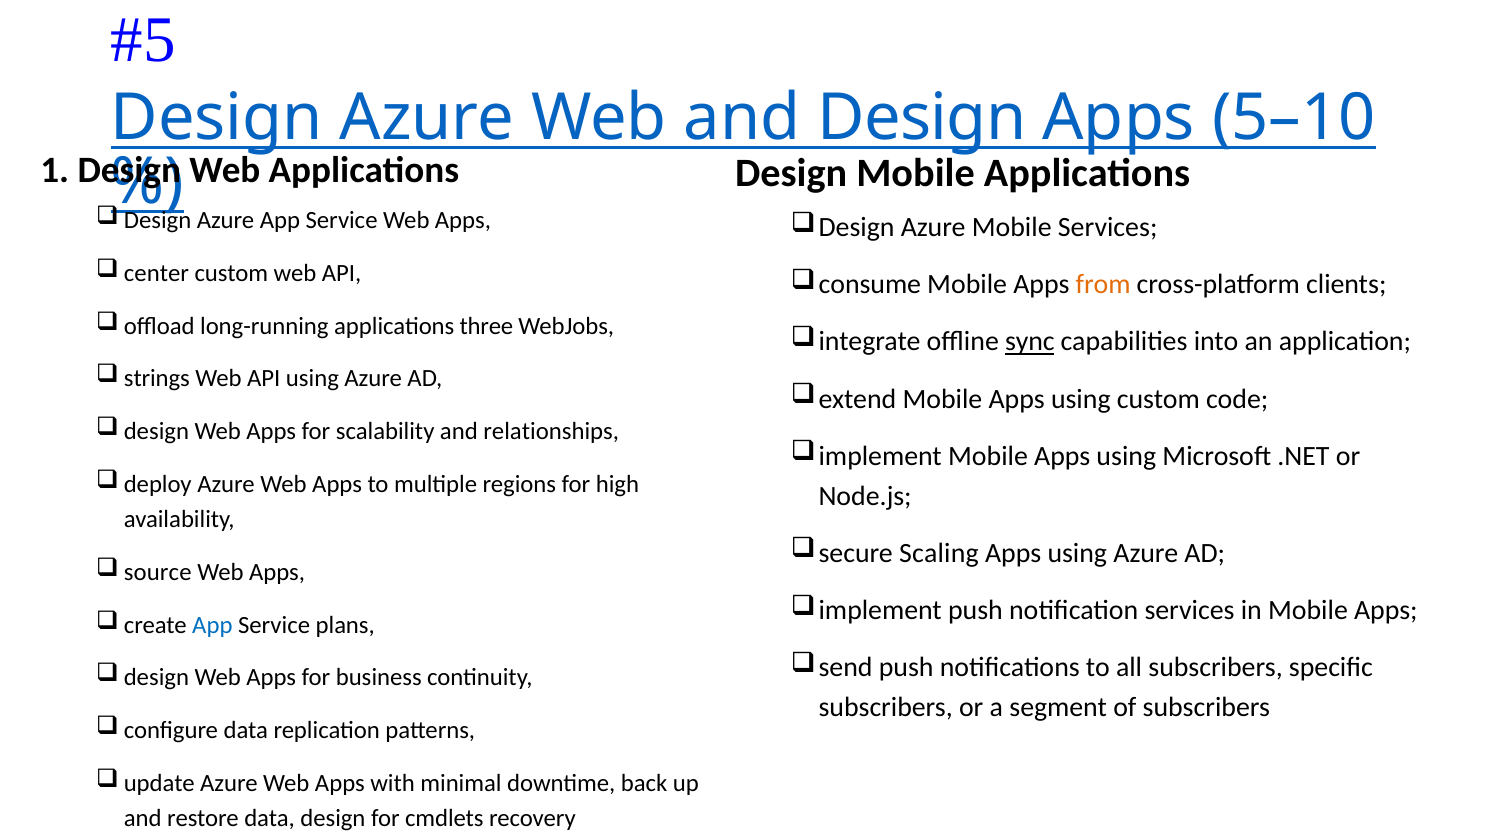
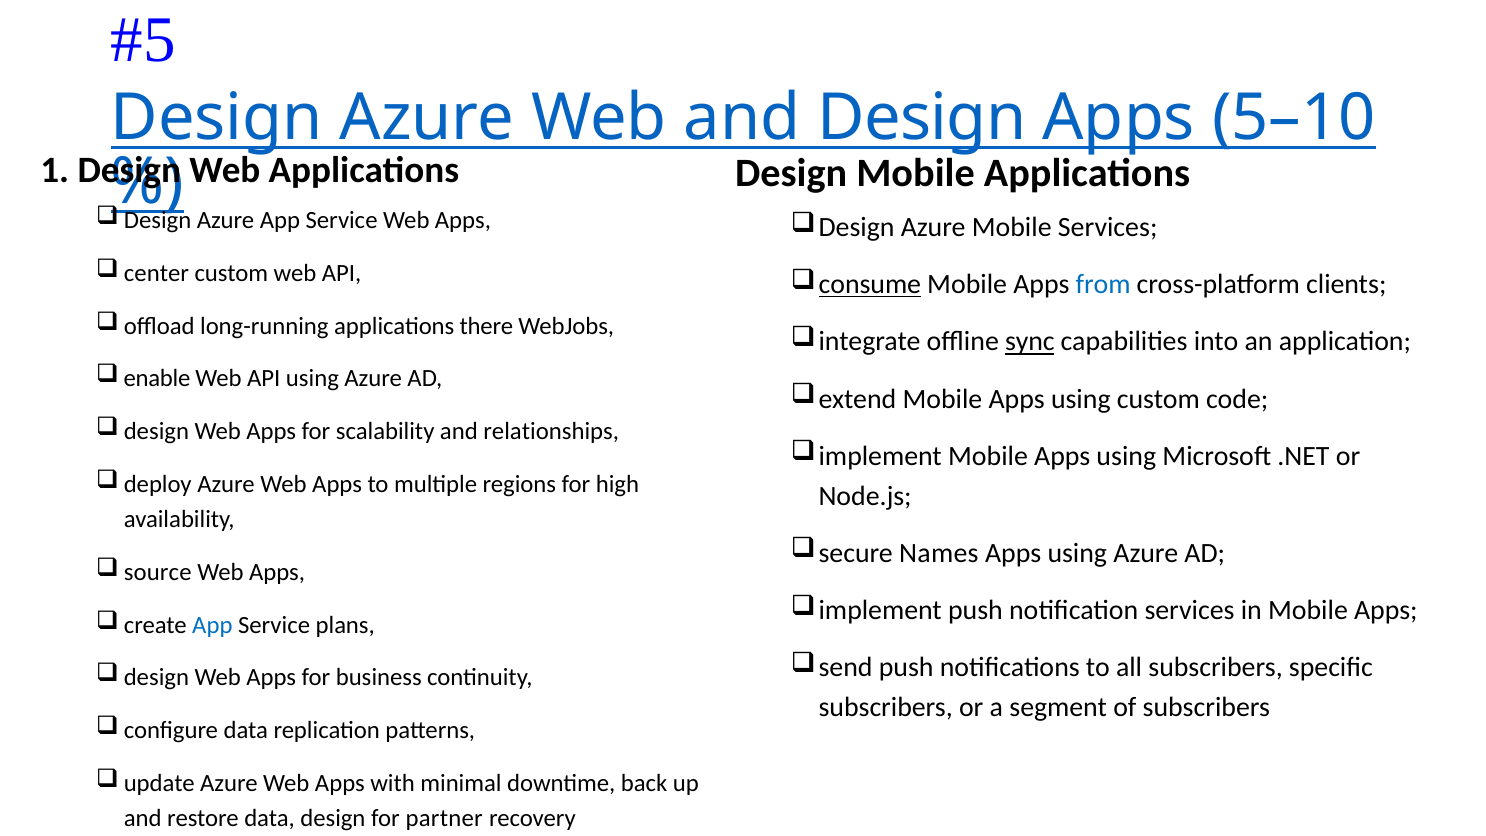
consume underline: none -> present
from colour: orange -> blue
three: three -> there
strings: strings -> enable
Scaling: Scaling -> Names
cmdlets: cmdlets -> partner
